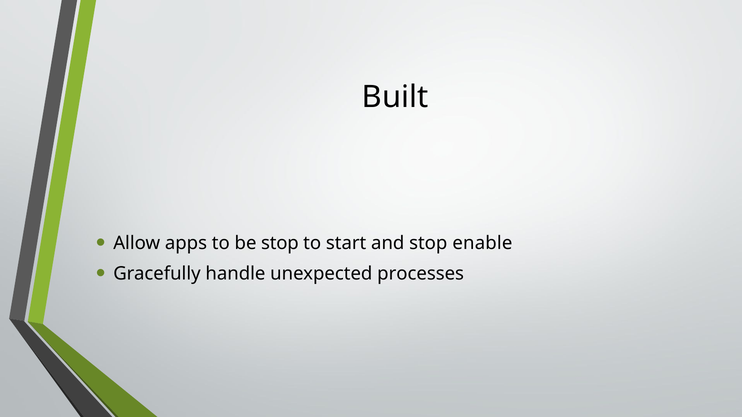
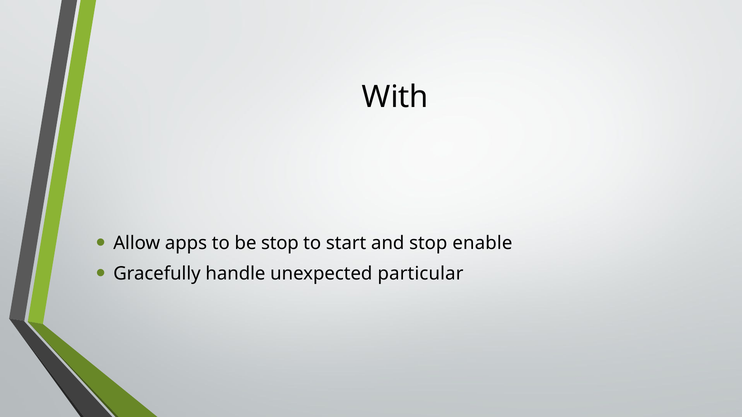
Built: Built -> With
processes: processes -> particular
